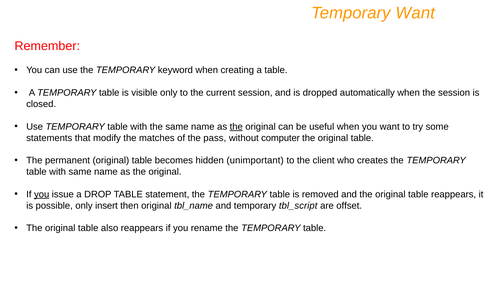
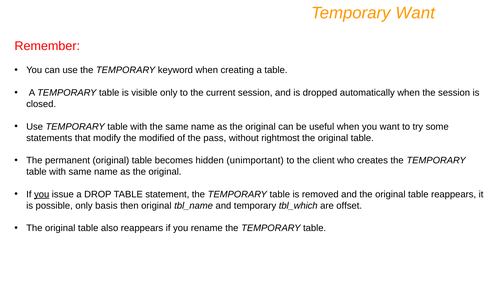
the at (236, 127) underline: present -> none
matches: matches -> modified
computer: computer -> rightmost
insert: insert -> basis
tbl_script: tbl_script -> tbl_which
